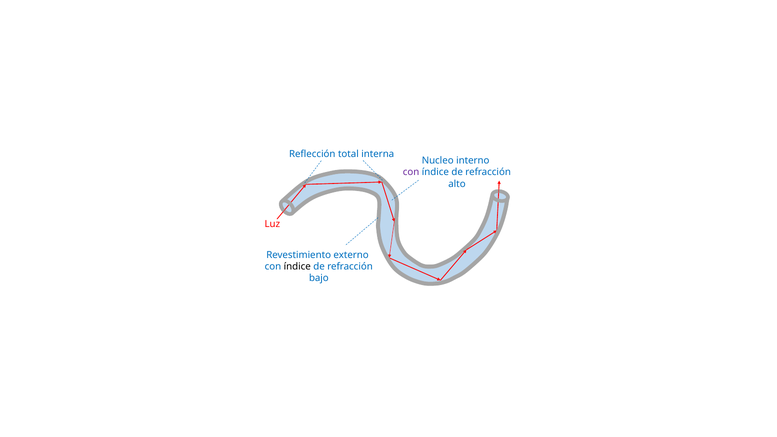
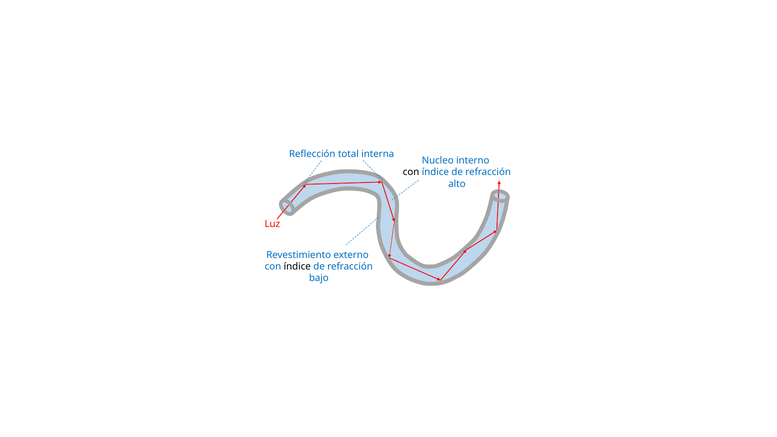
con at (411, 172) colour: purple -> black
